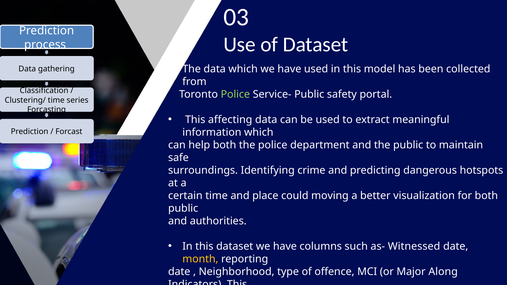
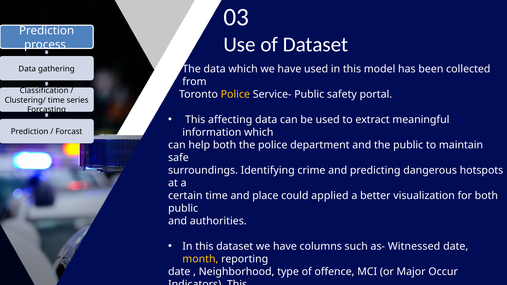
Police at (235, 94) colour: light green -> yellow
moving: moving -> applied
Major Along: Along -> Occur
